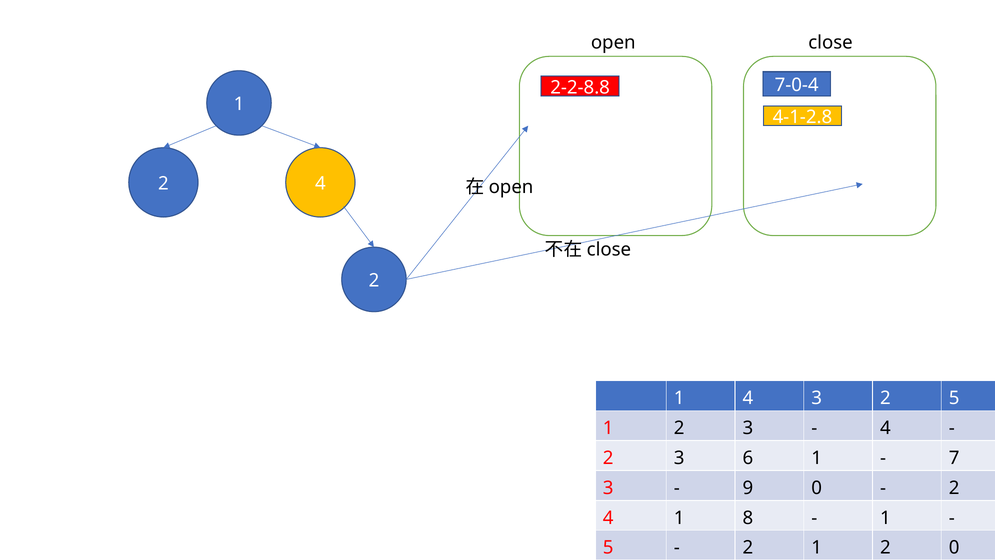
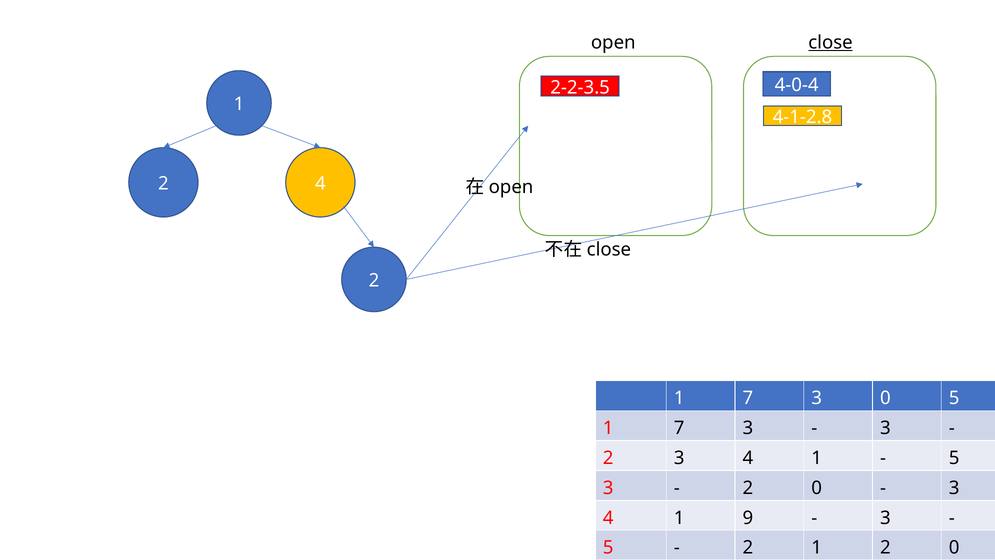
close underline: none -> present
7-0-4: 7-0-4 -> 4-0-4
2-2-8.8: 2-2-8.8 -> 2-2-3.5
4 at (748, 398): 4 -> 7
3 2: 2 -> 0
2 at (679, 428): 2 -> 7
4 at (885, 428): 4 -> 3
2 3 6: 6 -> 4
7 at (954, 458): 7 -> 5
9 at (748, 488): 9 -> 2
2 at (954, 488): 2 -> 3
8: 8 -> 9
1 at (885, 518): 1 -> 3
